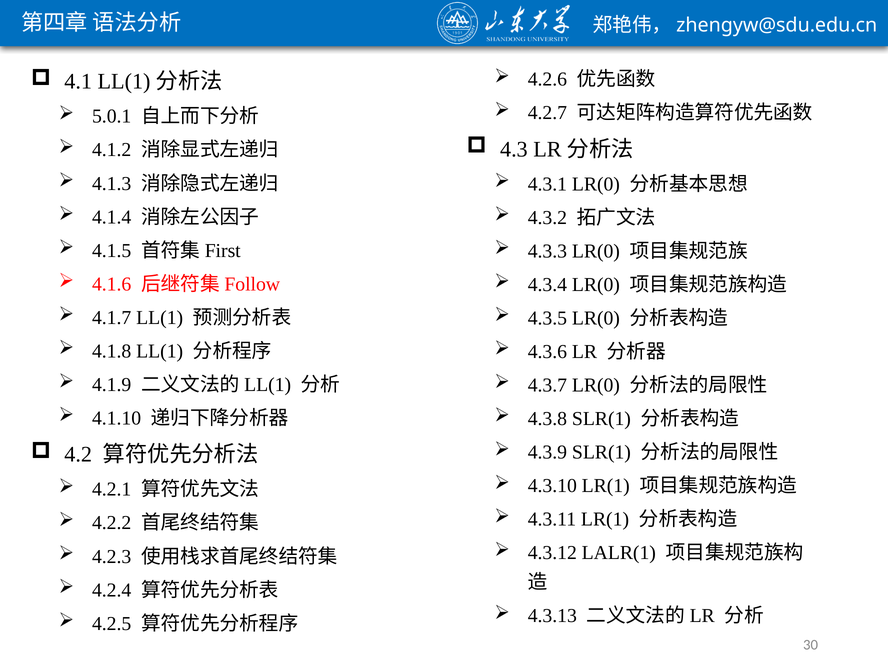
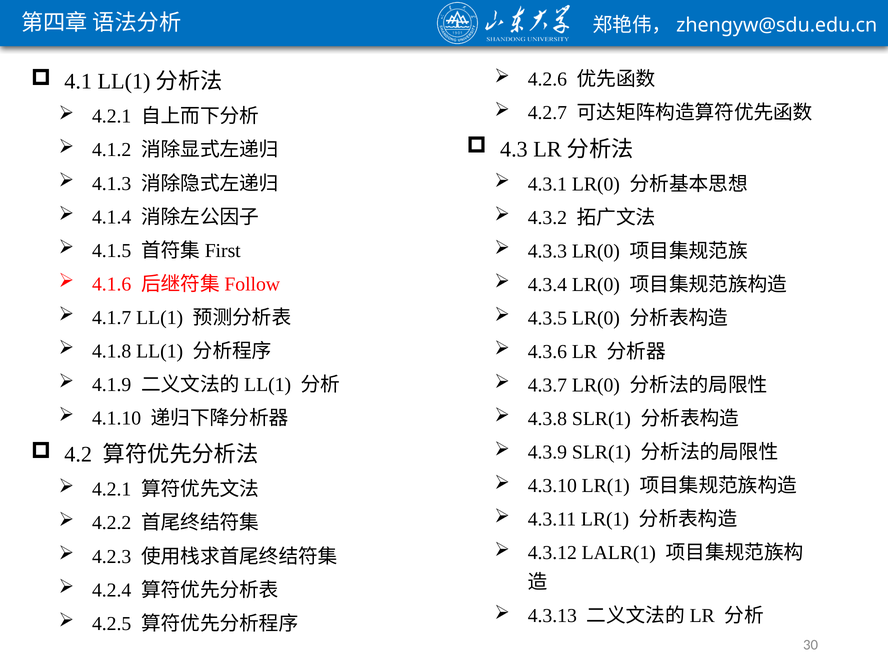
5.0.1 at (112, 116): 5.0.1 -> 4.2.1
